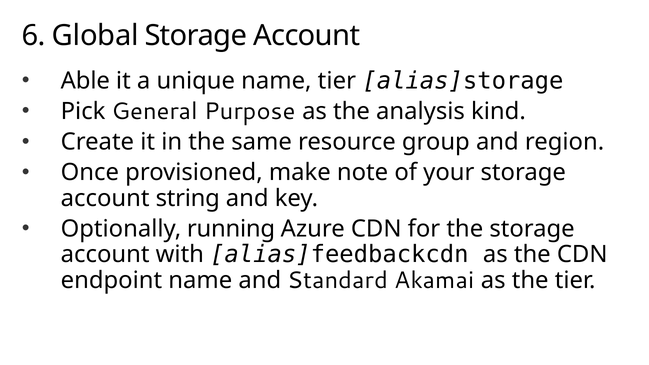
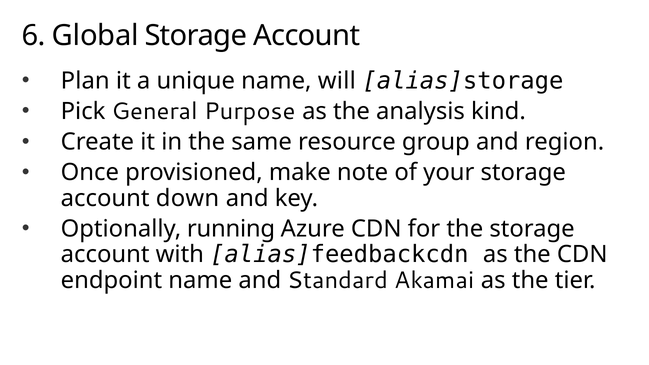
Able: Able -> Plan
name tier: tier -> will
string: string -> down
